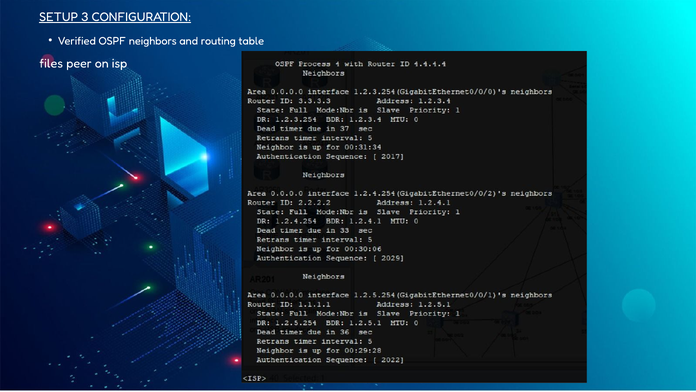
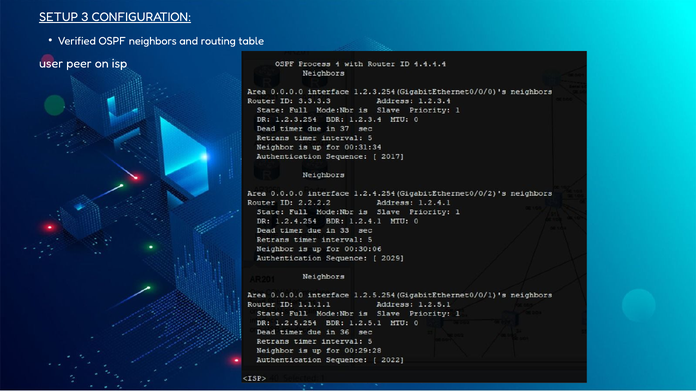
files: files -> user
